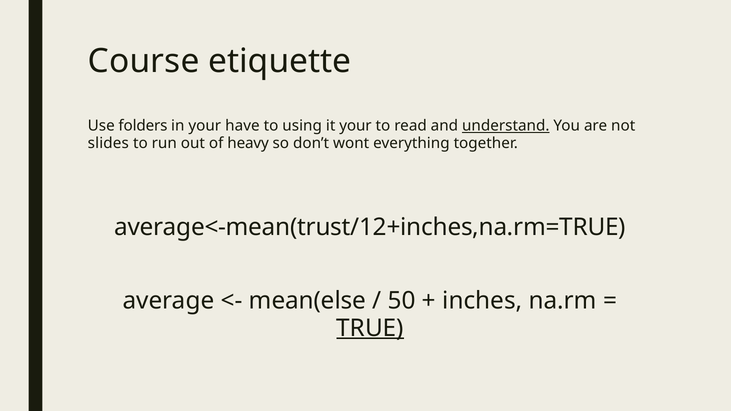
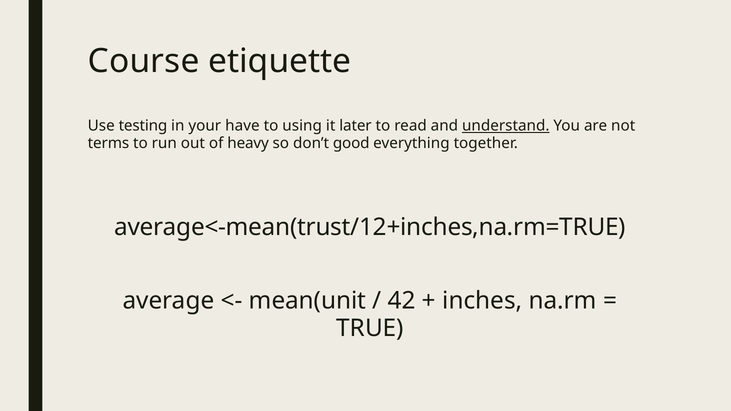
folders: folders -> testing
it your: your -> later
slides: slides -> terms
wont: wont -> good
mean(else: mean(else -> mean(unit
50: 50 -> 42
TRUE underline: present -> none
